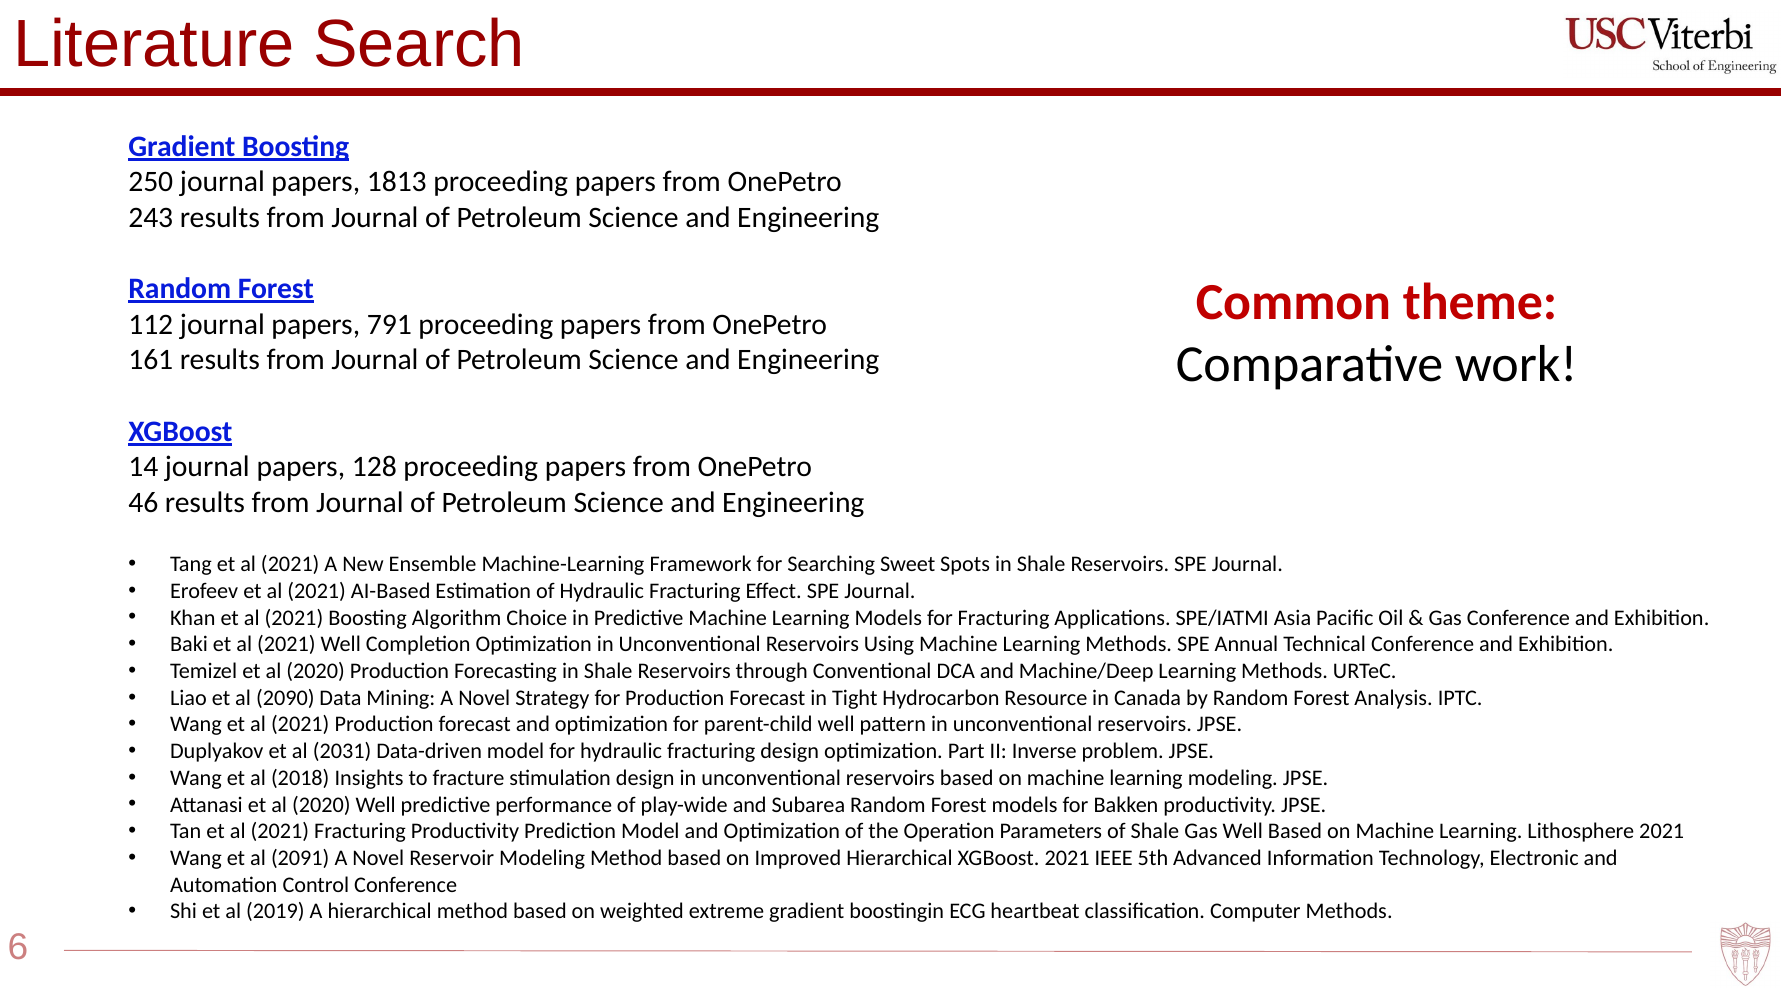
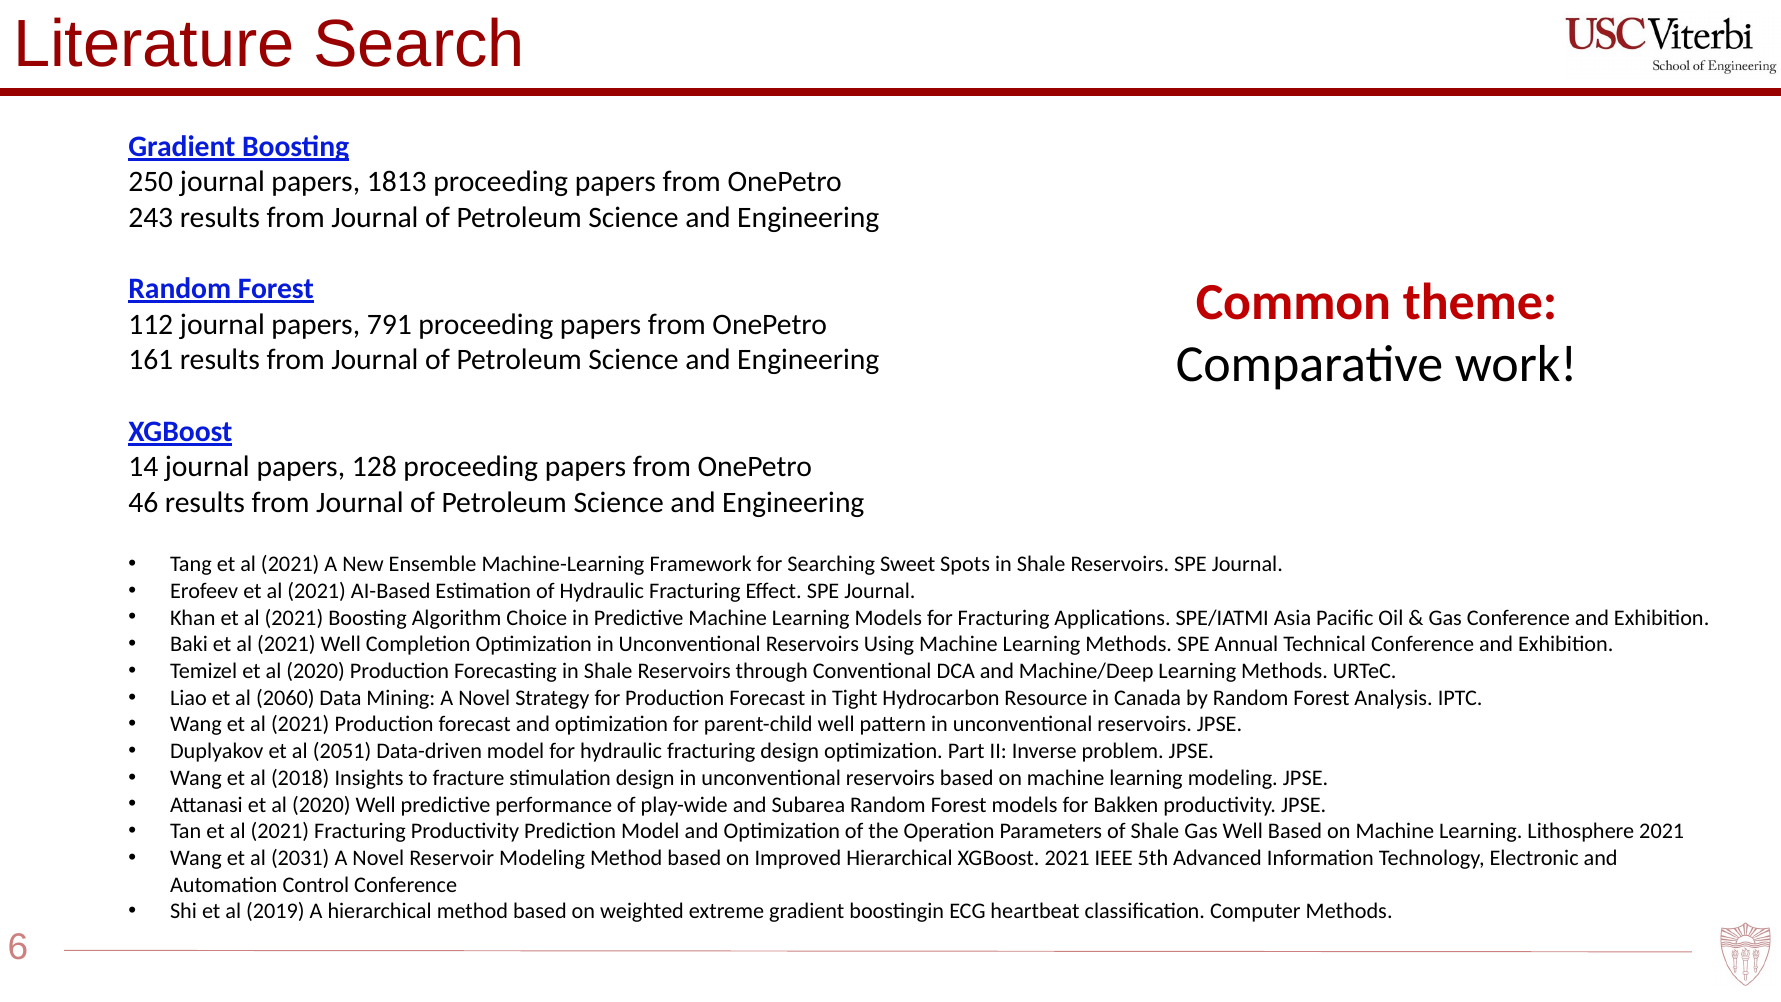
2090: 2090 -> 2060
2031: 2031 -> 2051
2091: 2091 -> 2031
